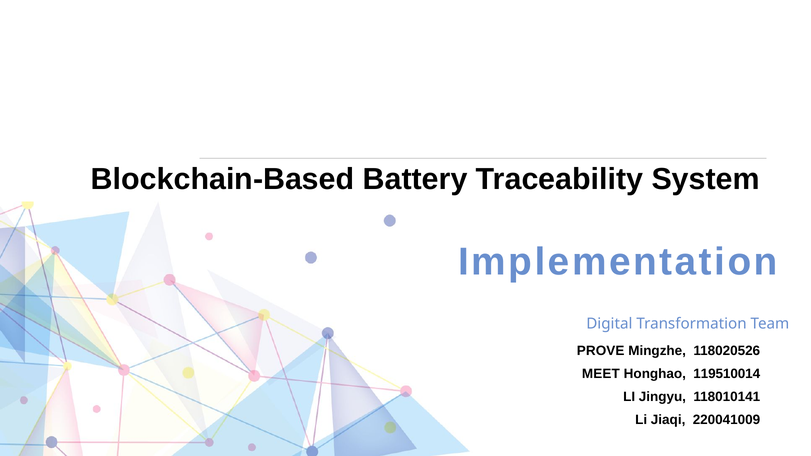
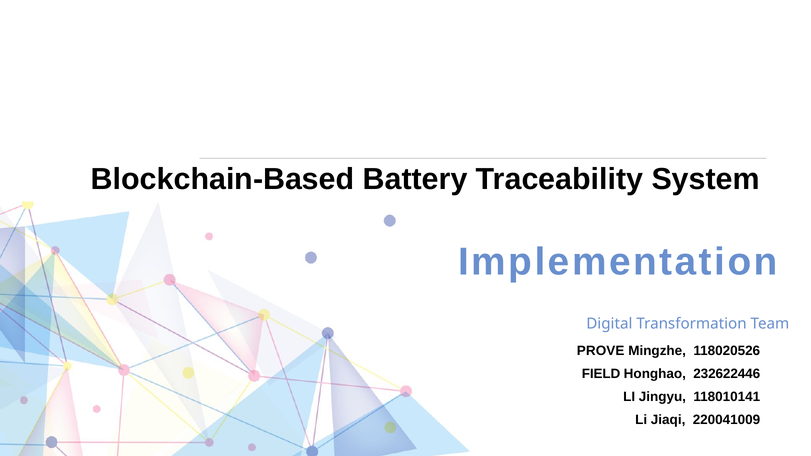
MEET: MEET -> FIELD
119510014: 119510014 -> 232622446
